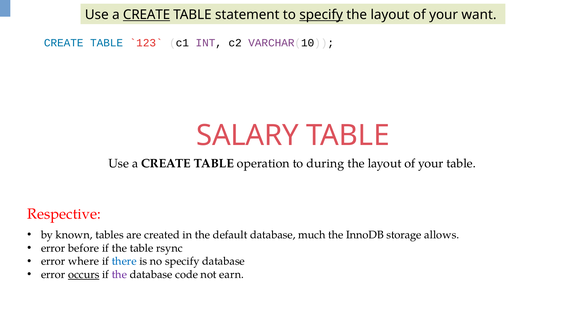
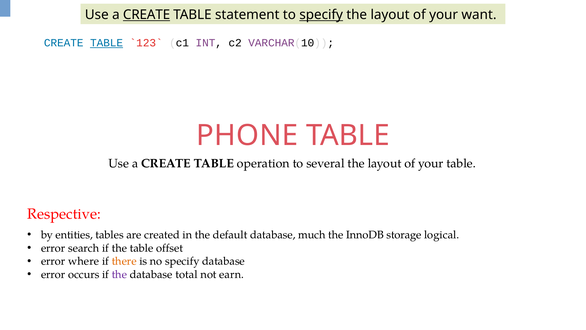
TABLE at (107, 43) underline: none -> present
SALARY: SALARY -> PHONE
during: during -> several
known: known -> entities
allows: allows -> logical
before: before -> search
rsync: rsync -> offset
there colour: blue -> orange
occurs underline: present -> none
code: code -> total
